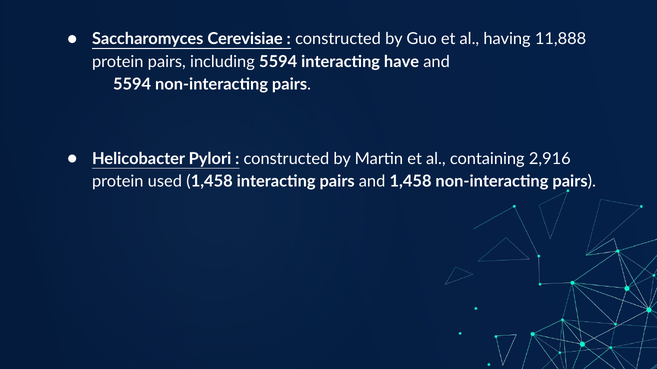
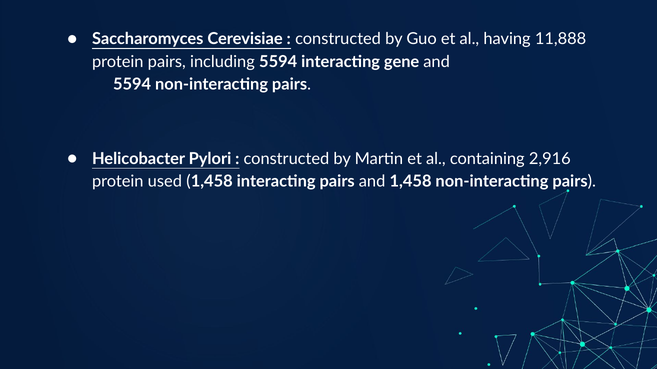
have: have -> gene
